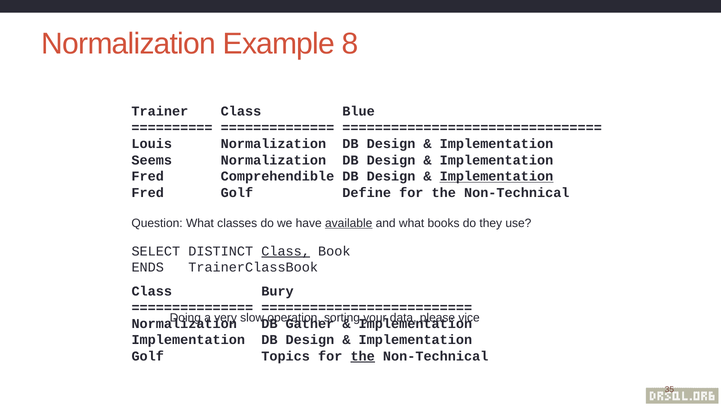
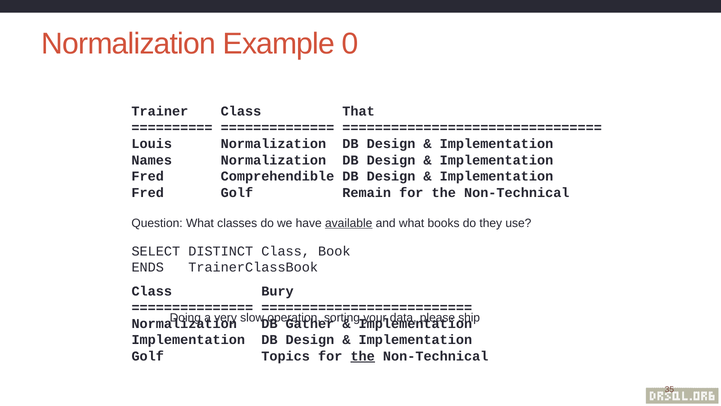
8: 8 -> 0
Blue: Blue -> That
Seems: Seems -> Names
Implementation at (496, 176) underline: present -> none
Define: Define -> Remain
Class at (286, 251) underline: present -> none
vice: vice -> ship
